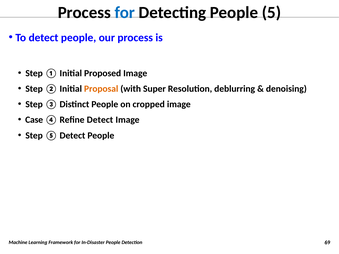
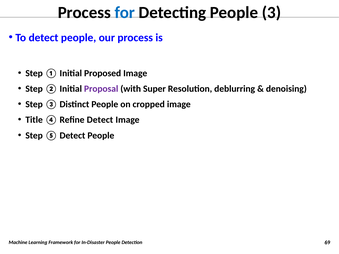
5: 5 -> 3
Proposal colour: orange -> purple
Case: Case -> Title
